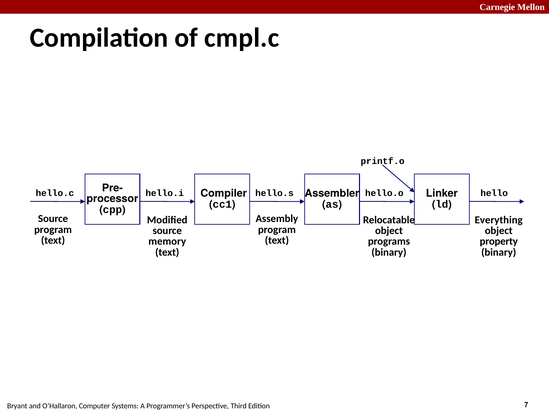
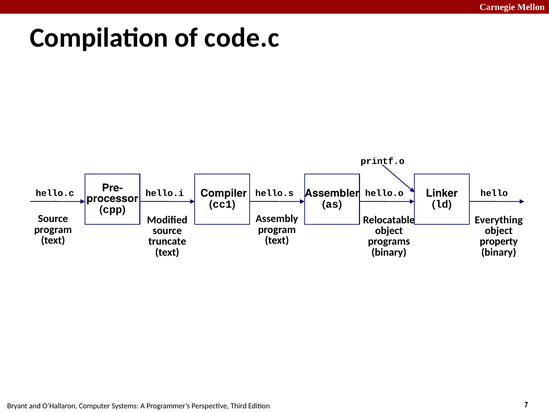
cmpl.c: cmpl.c -> code.c
memory: memory -> truncate
